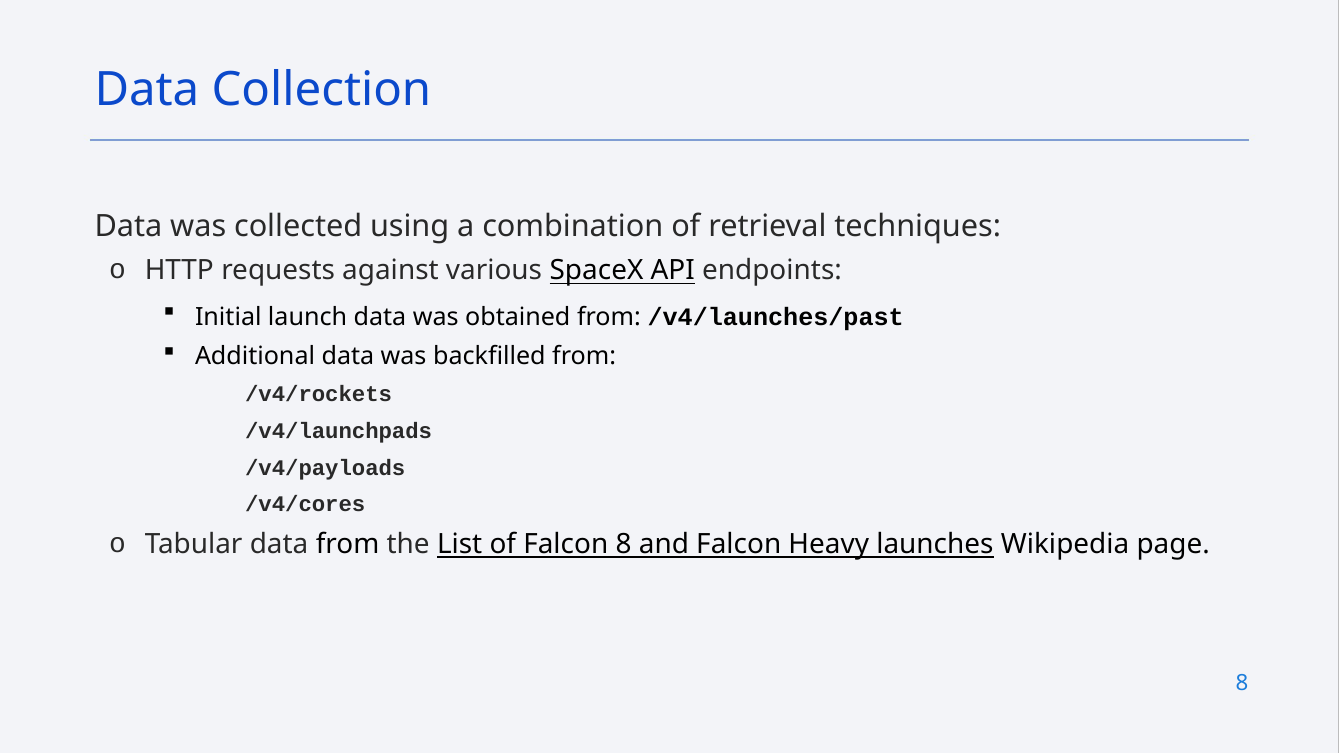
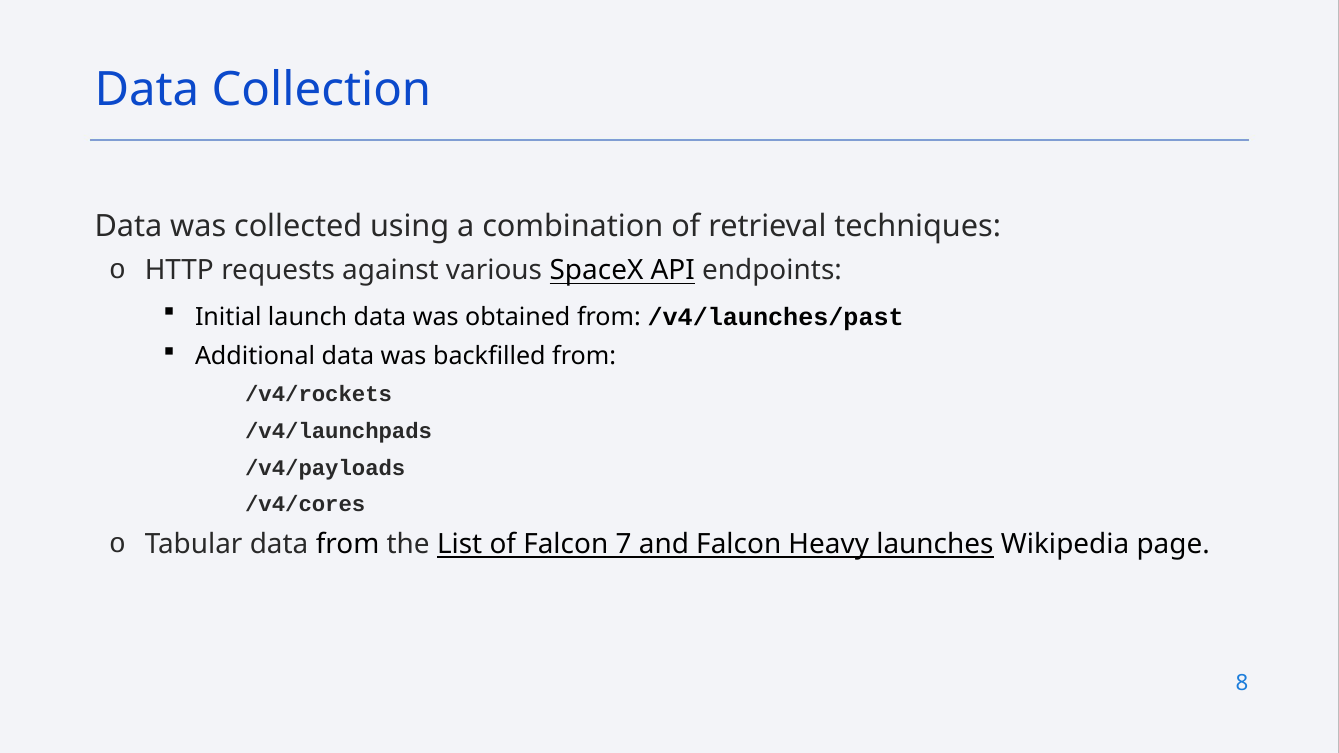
Falcon 8: 8 -> 7
